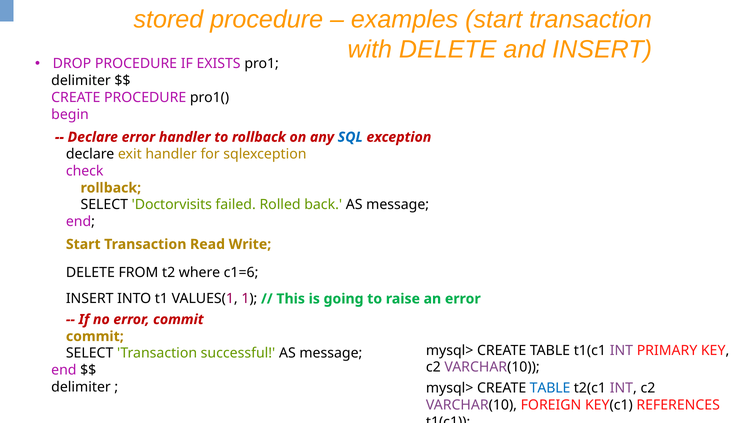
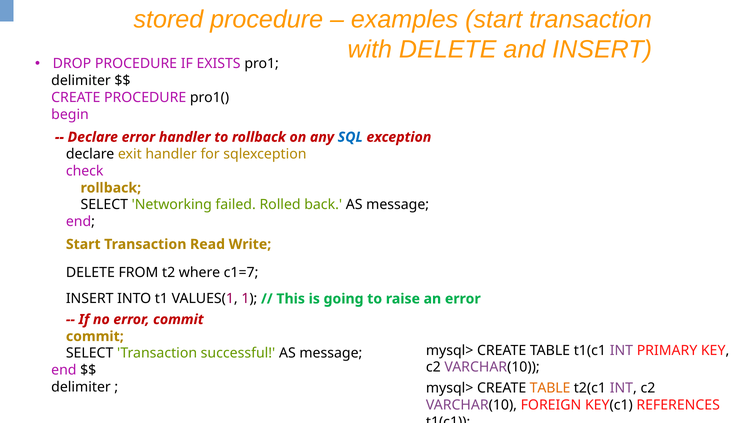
Doctorvisits: Doctorvisits -> Networking
c1=6: c1=6 -> c1=7
TABLE at (550, 388) colour: blue -> orange
